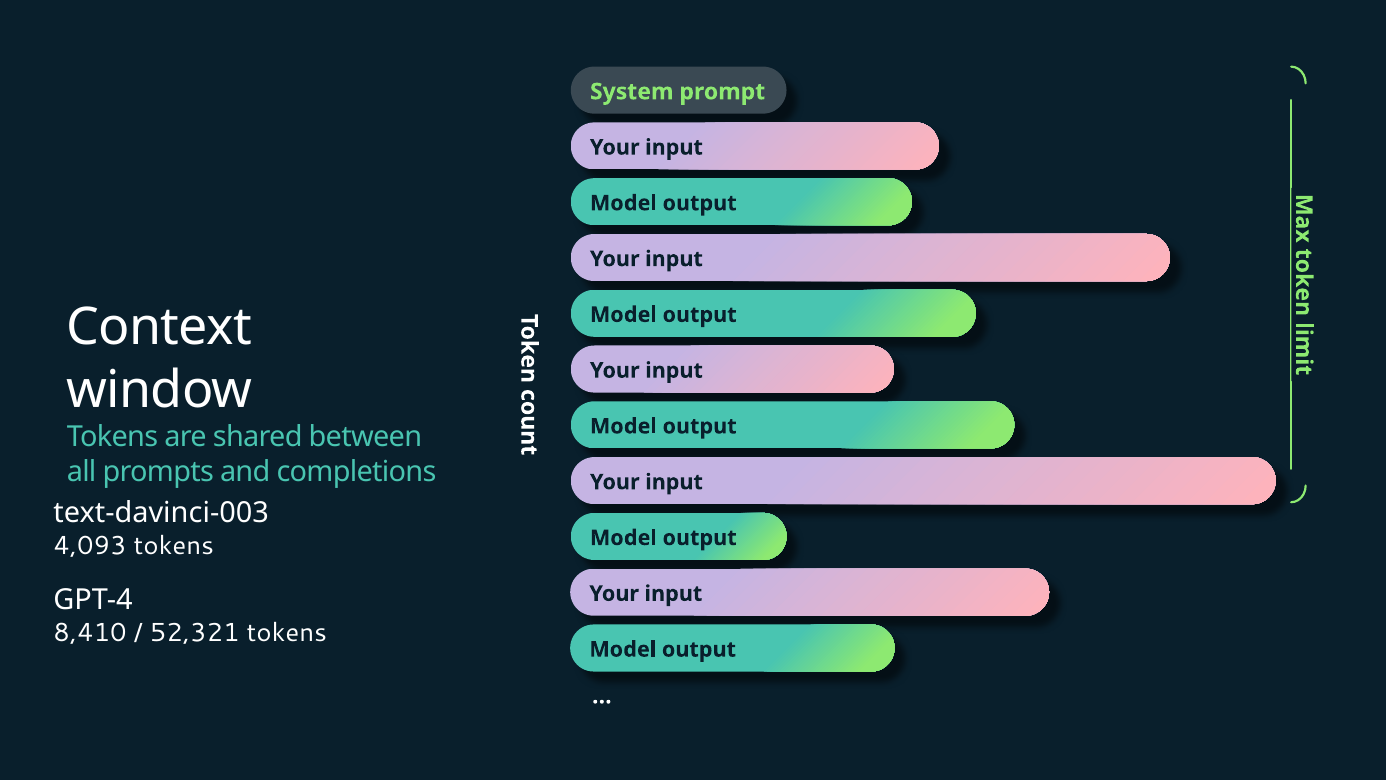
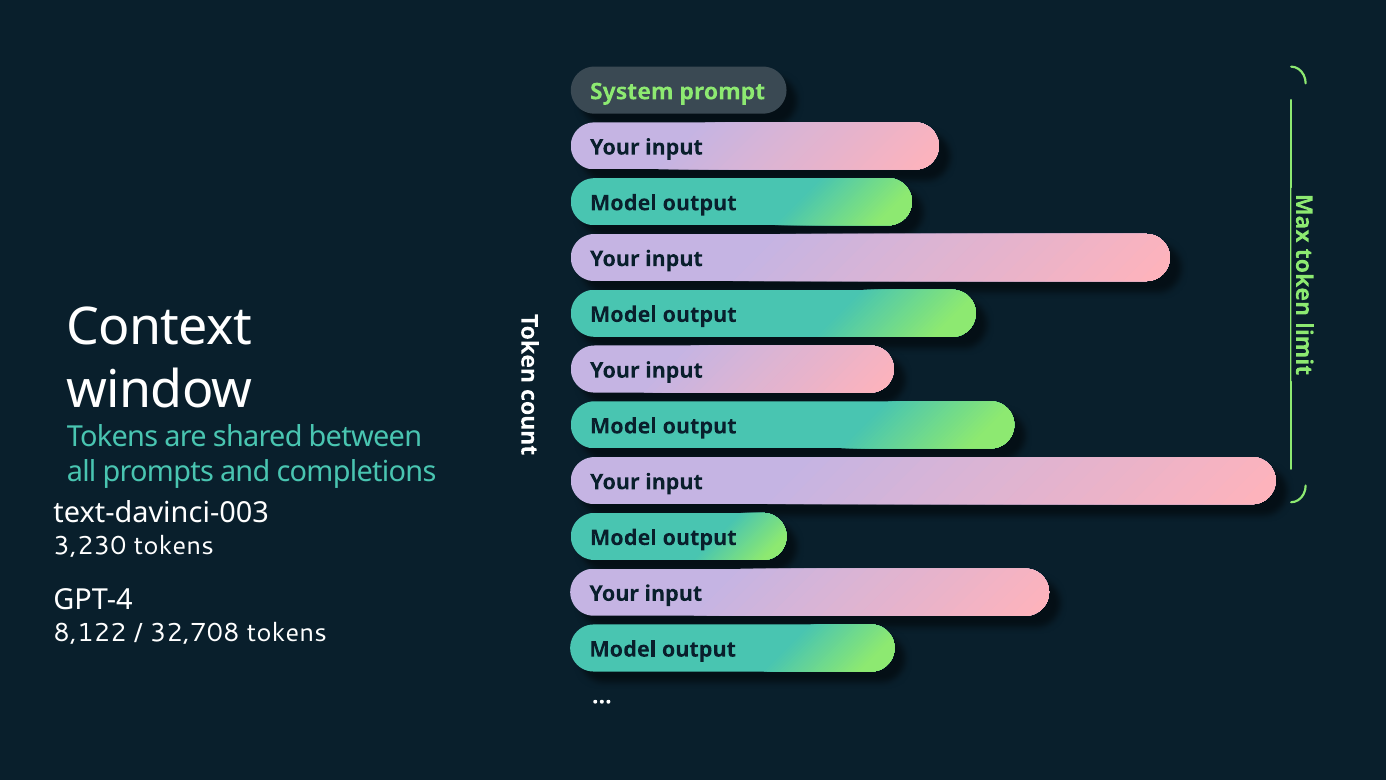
4,093: 4,093 -> 3,230
8,410: 8,410 -> 8,122
52,321: 52,321 -> 32,708
